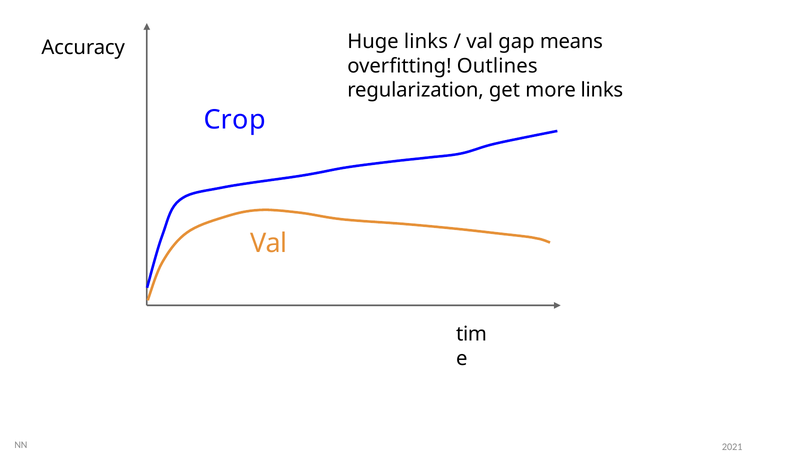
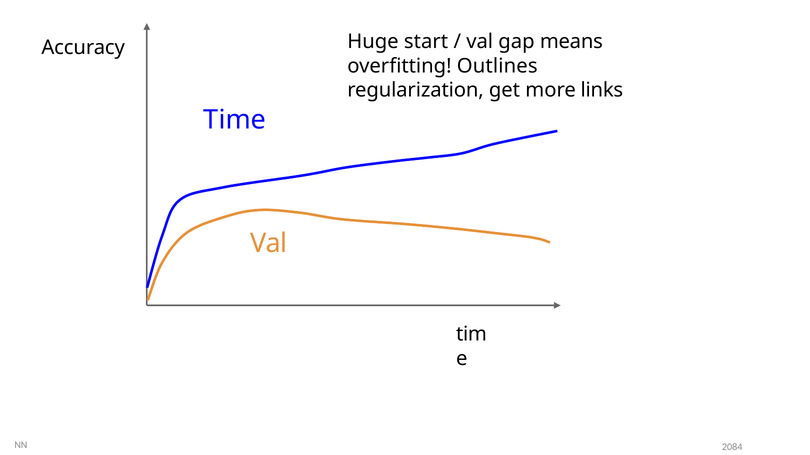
Huge links: links -> start
Crop: Crop -> Time
2021: 2021 -> 2084
